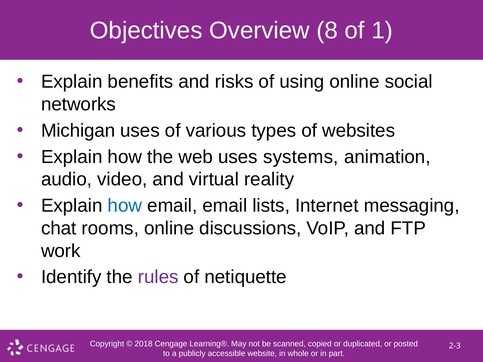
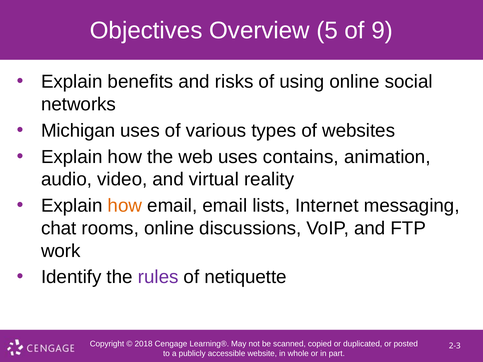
8: 8 -> 5
1: 1 -> 9
systems: systems -> contains
how at (125, 206) colour: blue -> orange
